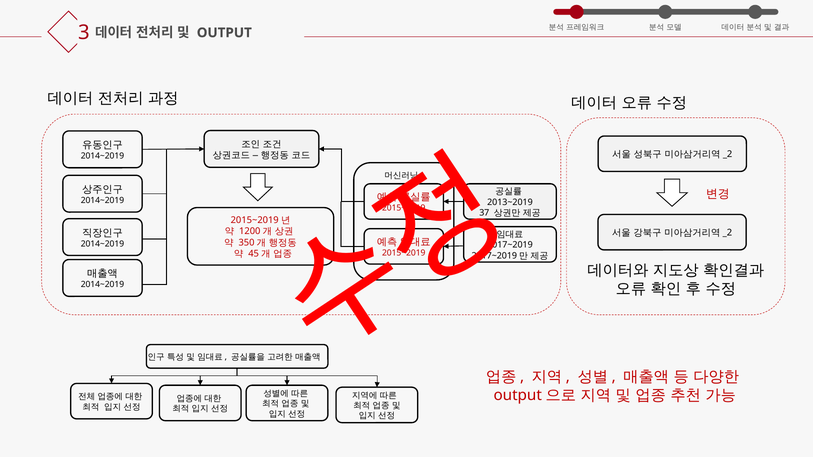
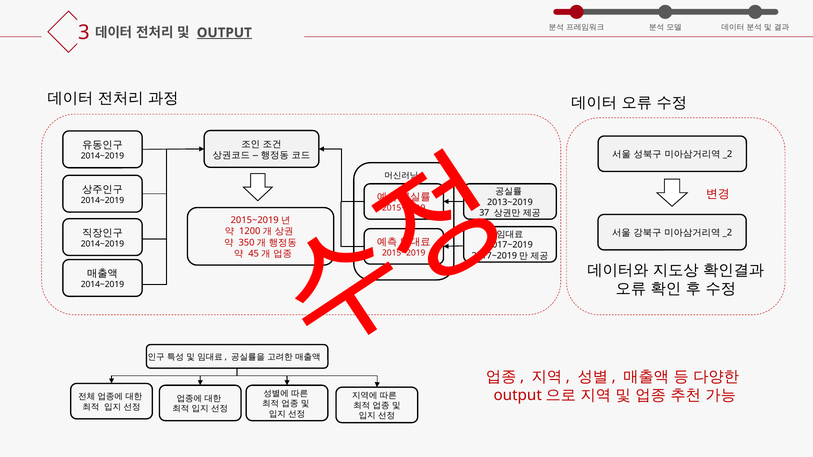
OUTPUT underline: none -> present
